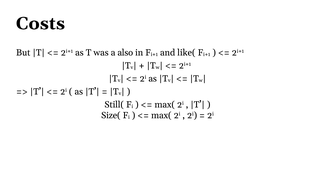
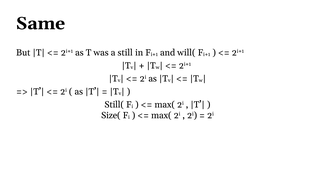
Costs: Costs -> Same
also: also -> still
like(: like( -> will(
